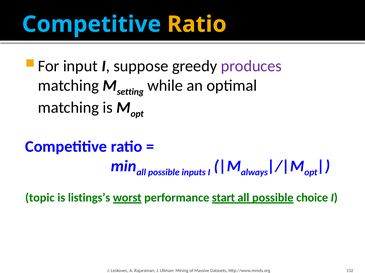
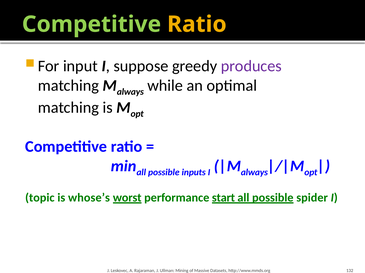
Competitive at (92, 24) colour: light blue -> light green
setting at (130, 92): setting -> always
listings’s: listings’s -> whose’s
choice: choice -> spider
